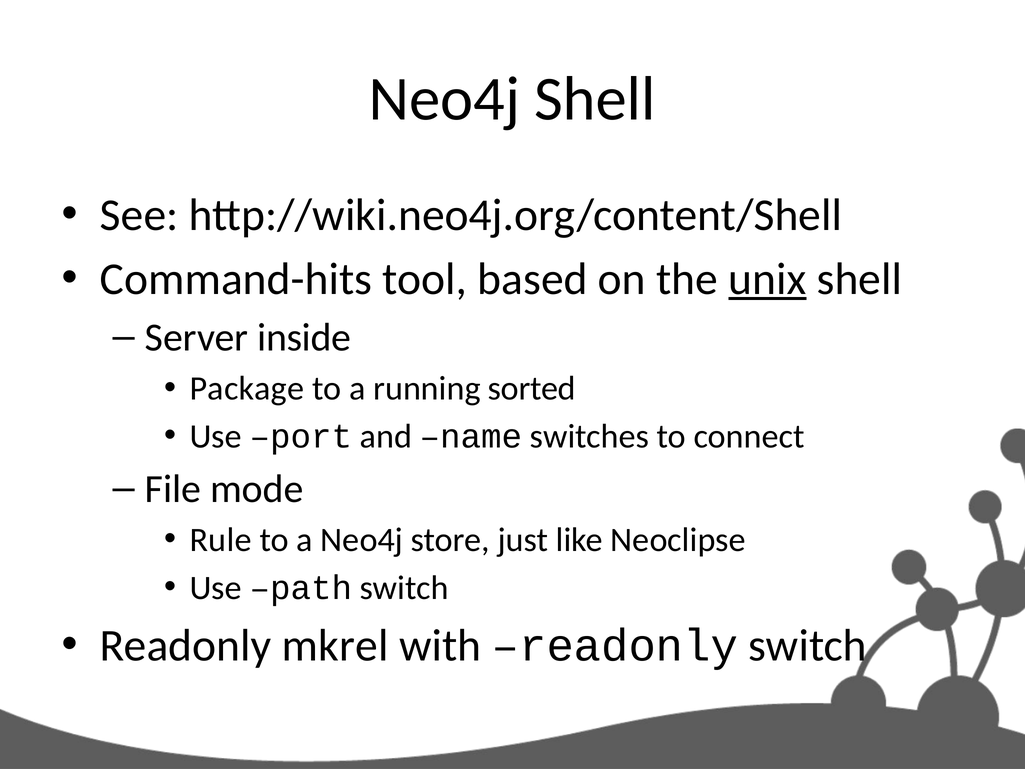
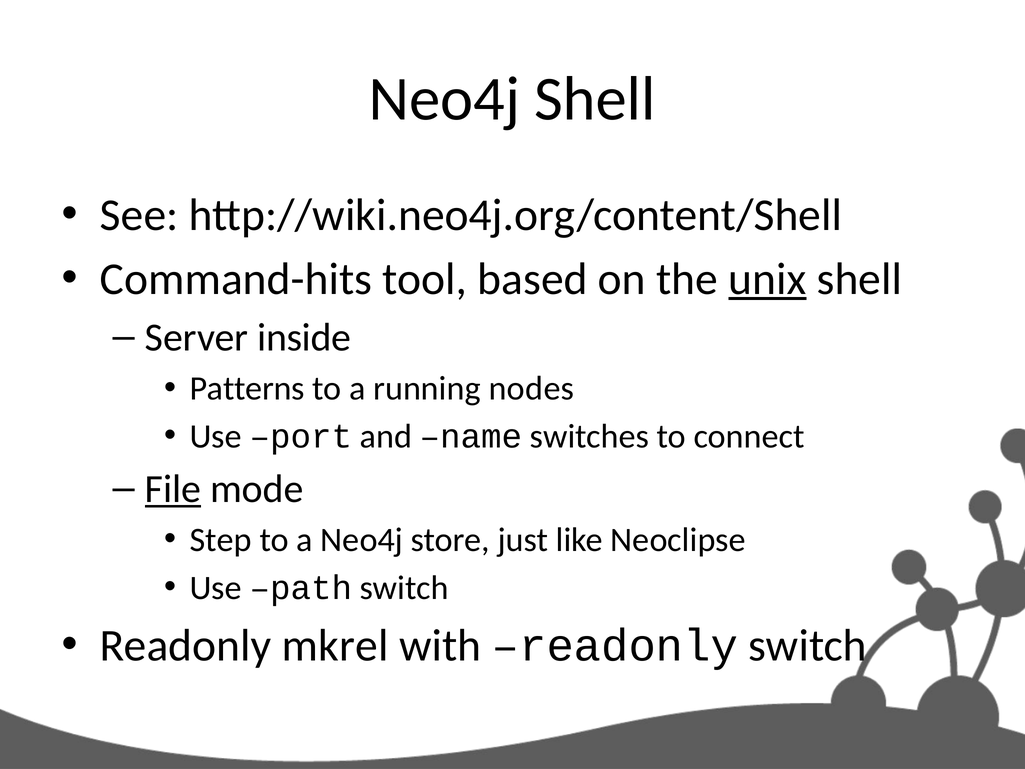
Package: Package -> Patterns
sorted: sorted -> nodes
File underline: none -> present
Rule: Rule -> Step
